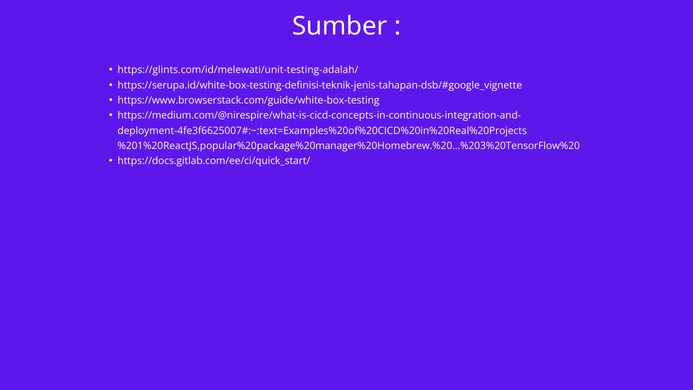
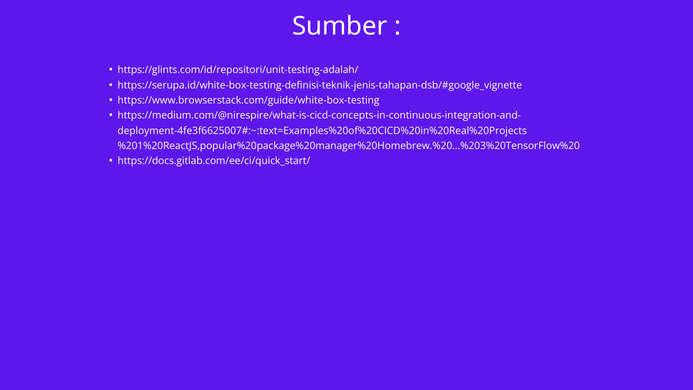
https://glints.com/id/melewati/unit-testing-adalah/: https://glints.com/id/melewati/unit-testing-adalah/ -> https://glints.com/id/repositori/unit-testing-adalah/
